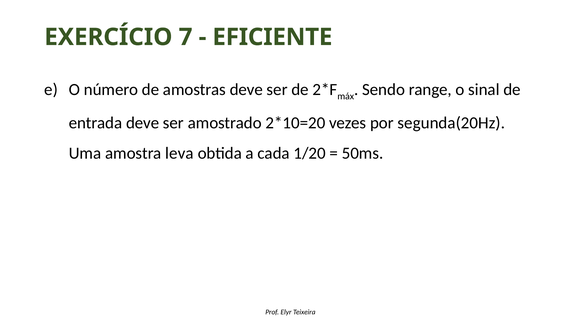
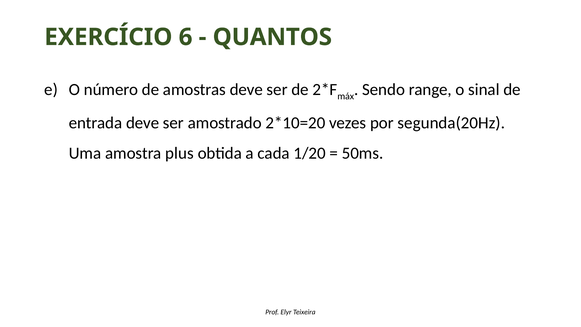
7: 7 -> 6
EFICIENTE: EFICIENTE -> QUANTOS
leva: leva -> plus
